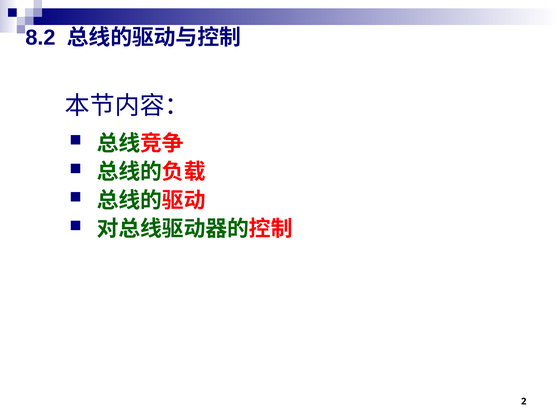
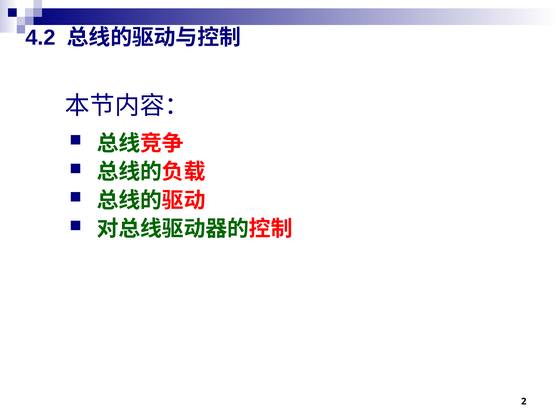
8.2: 8.2 -> 4.2
